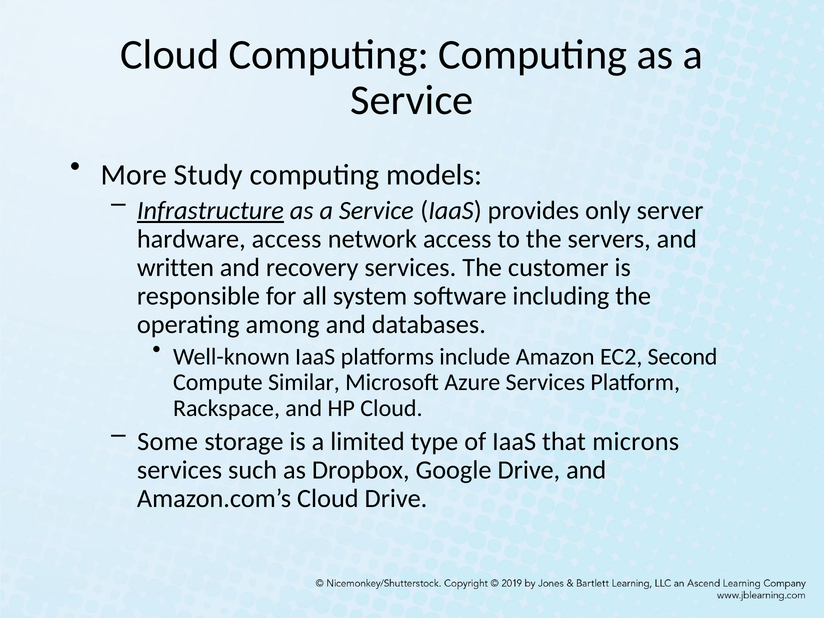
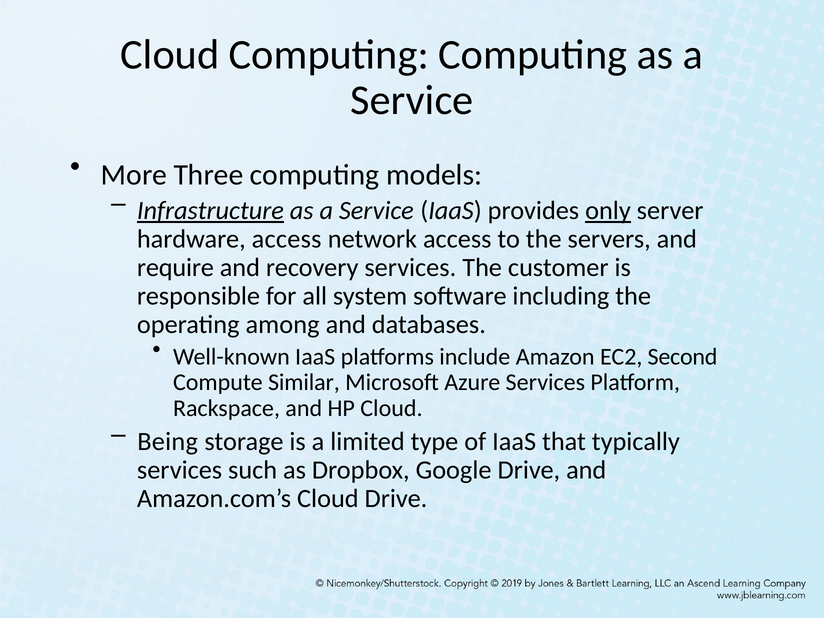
Study: Study -> Three
only underline: none -> present
written: written -> require
Some: Some -> Being
microns: microns -> typically
